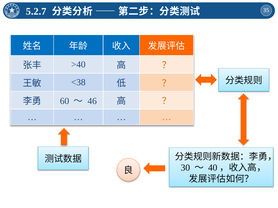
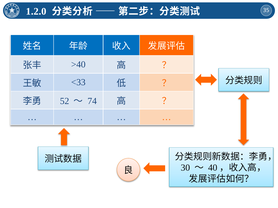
5.2.7: 5.2.7 -> 1.2.0
<38: <38 -> <33
60: 60 -> 52
46: 46 -> 74
